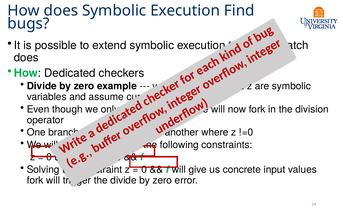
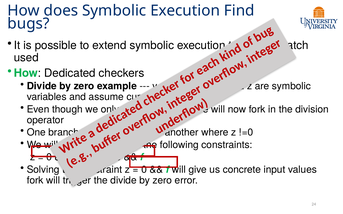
does at (26, 58): does -> used
